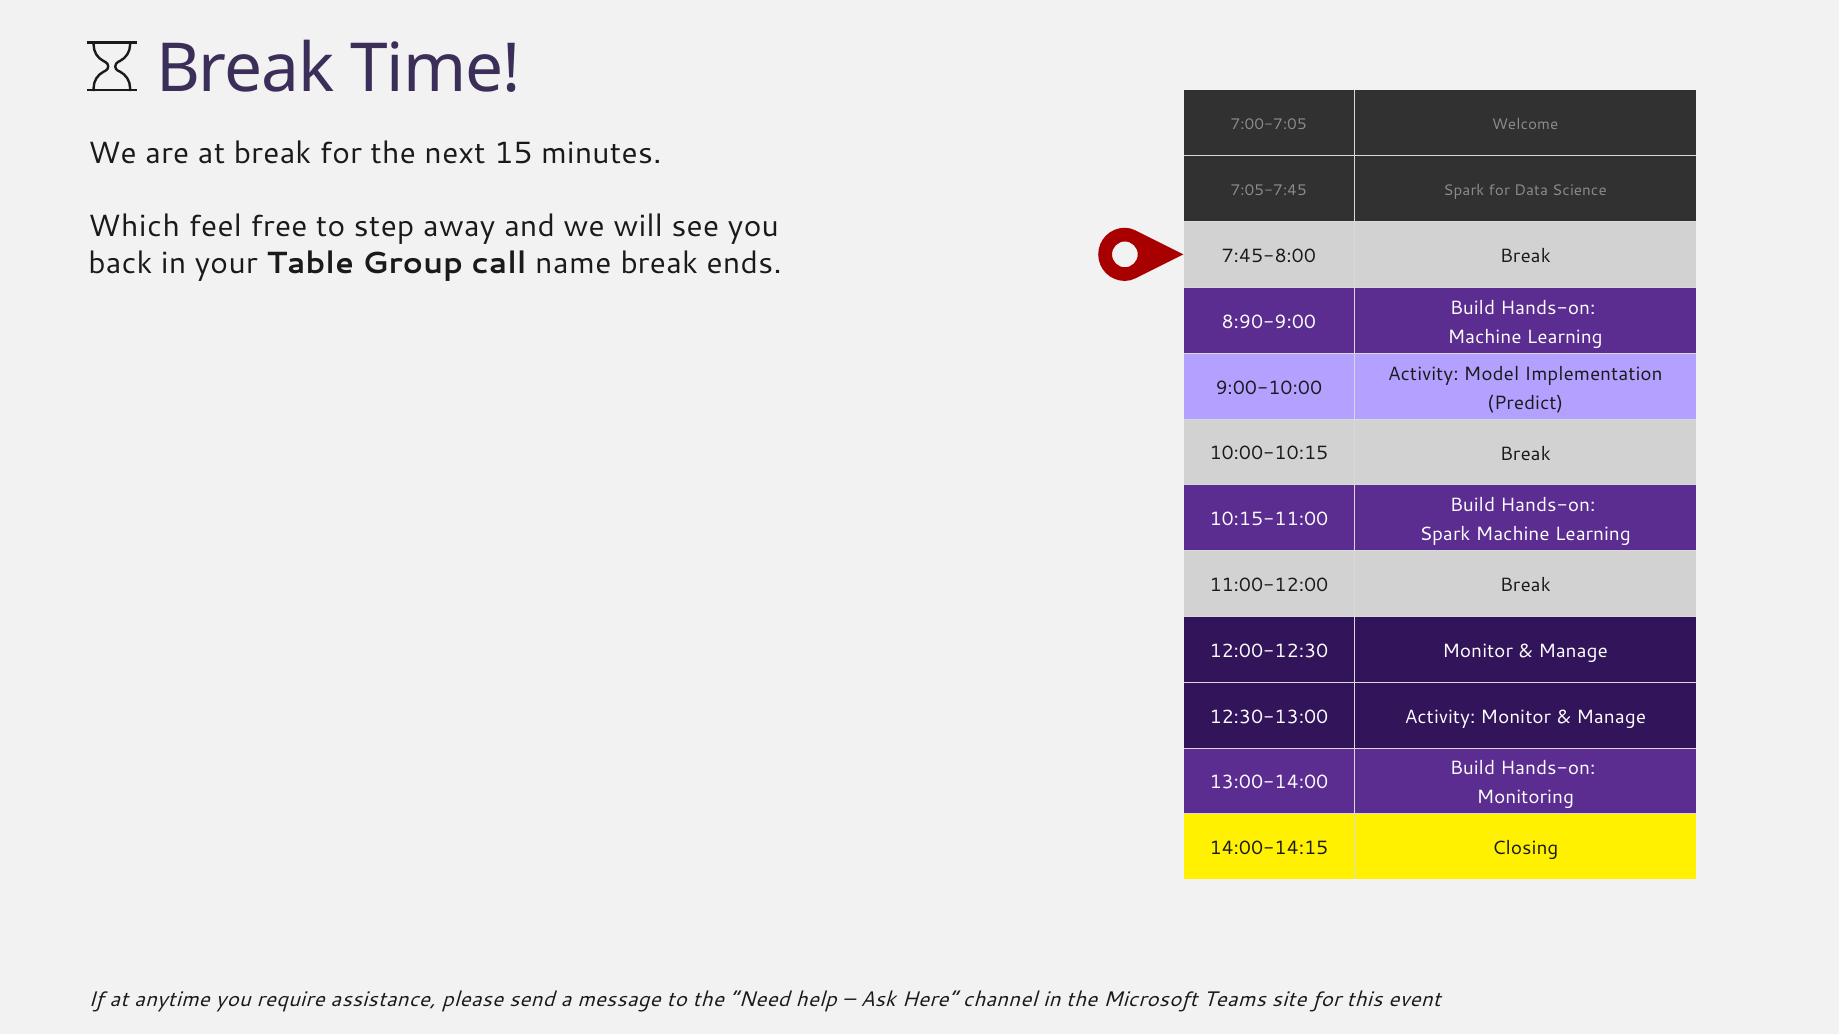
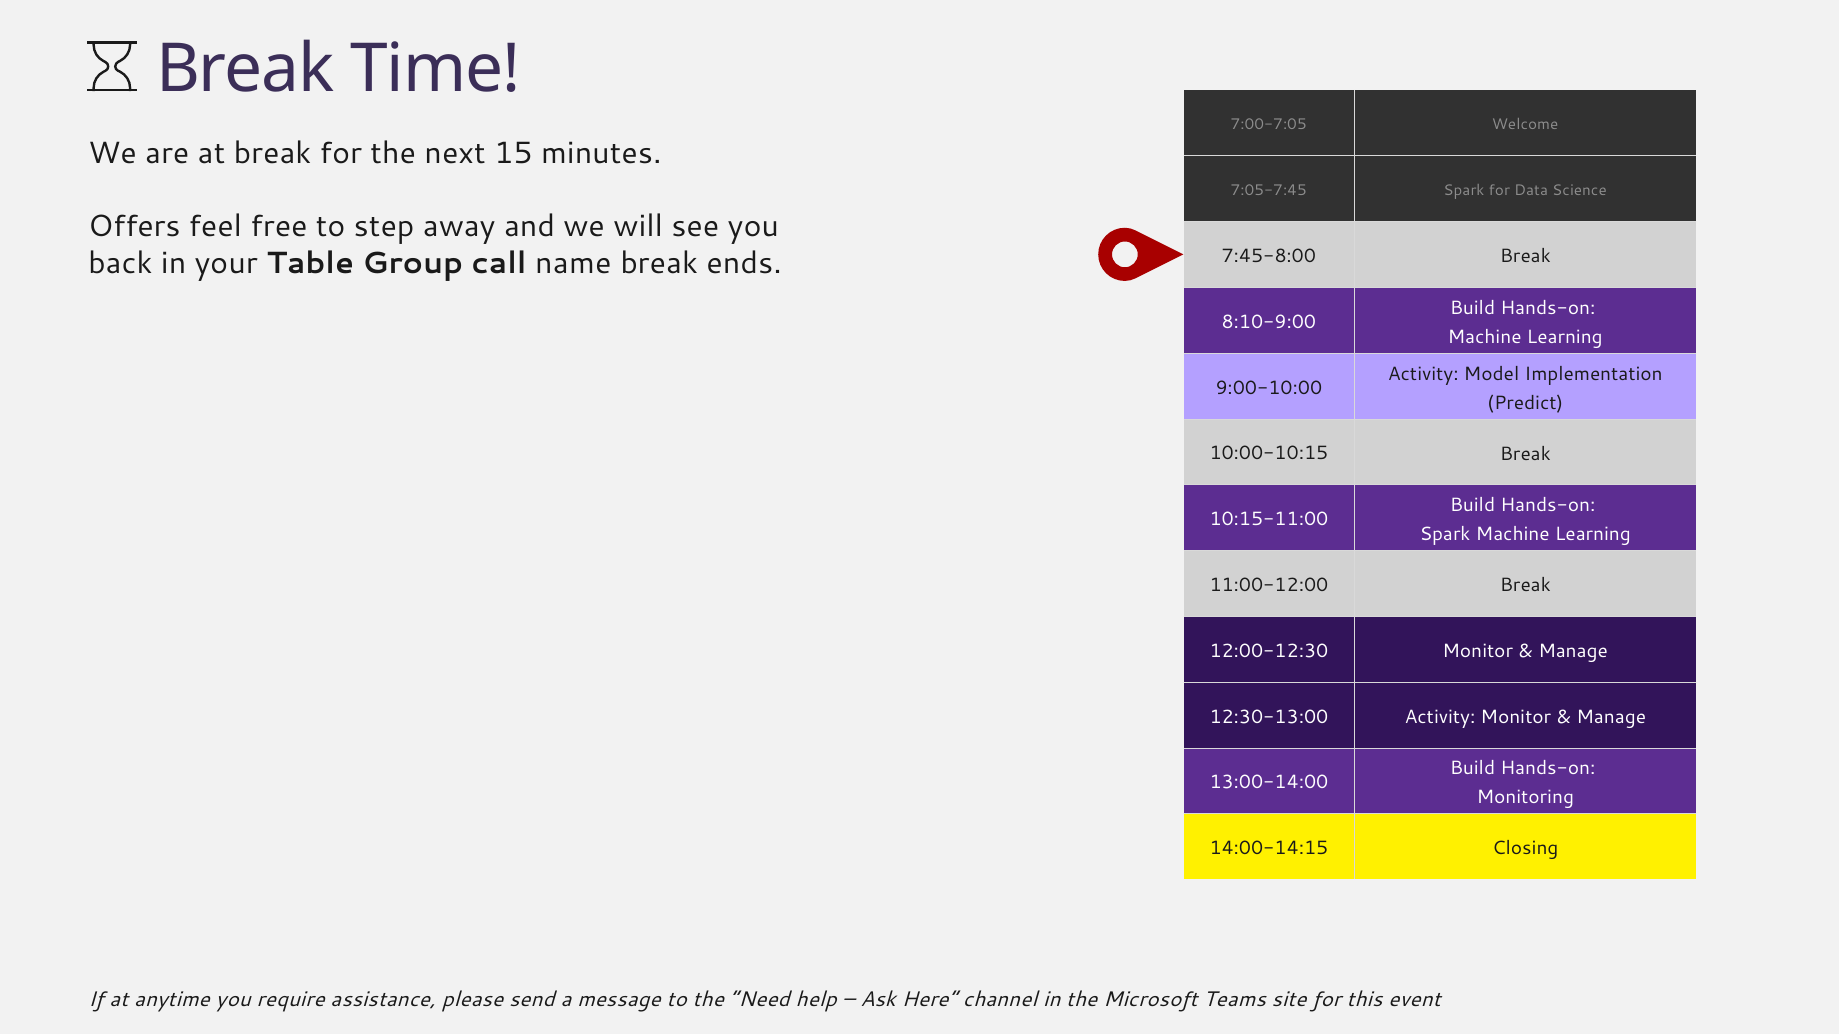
Which: Which -> Offers
8:90-9:00: 8:90-9:00 -> 8:10-9:00
